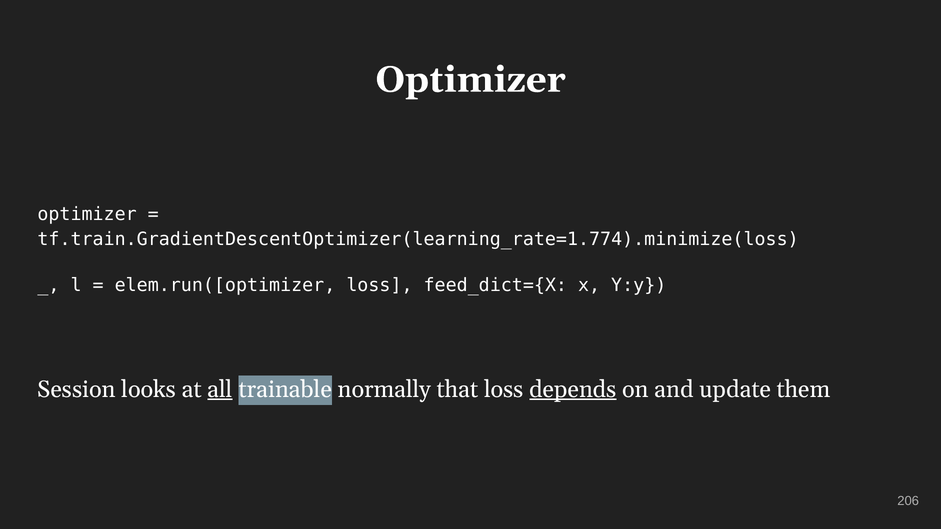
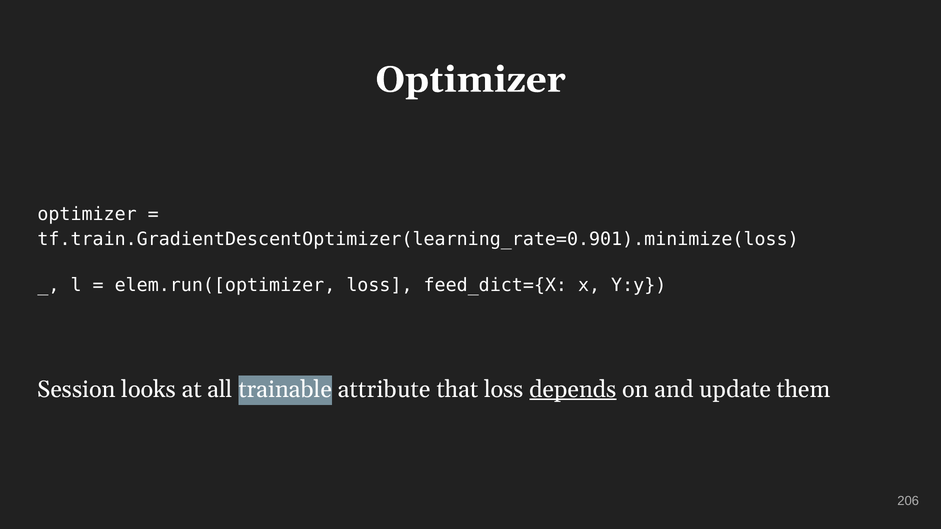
tf.train.GradientDescentOptimizer(learning_rate=1.774).minimize(loss: tf.train.GradientDescentOptimizer(learning_rate=1.774).minimize(loss -> tf.train.GradientDescentOptimizer(learning_rate=0.901).minimize(loss
all underline: present -> none
normally: normally -> attribute
